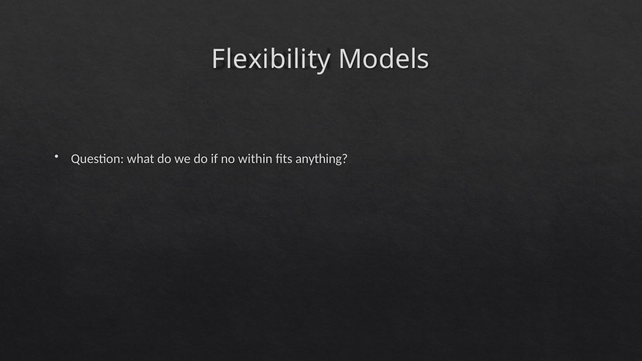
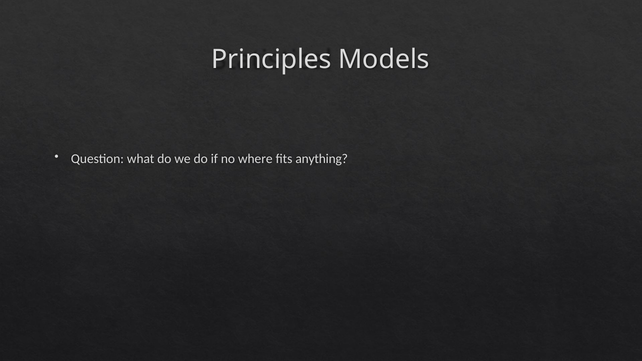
Flexibility: Flexibility -> Principles
within: within -> where
